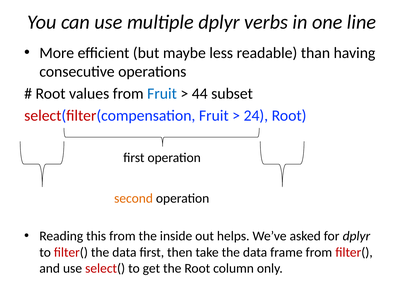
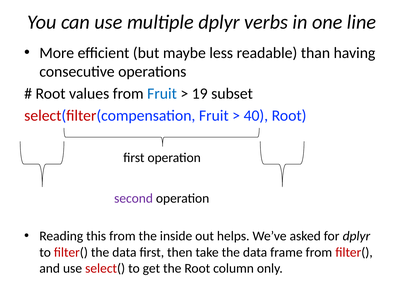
44: 44 -> 19
24: 24 -> 40
second colour: orange -> purple
